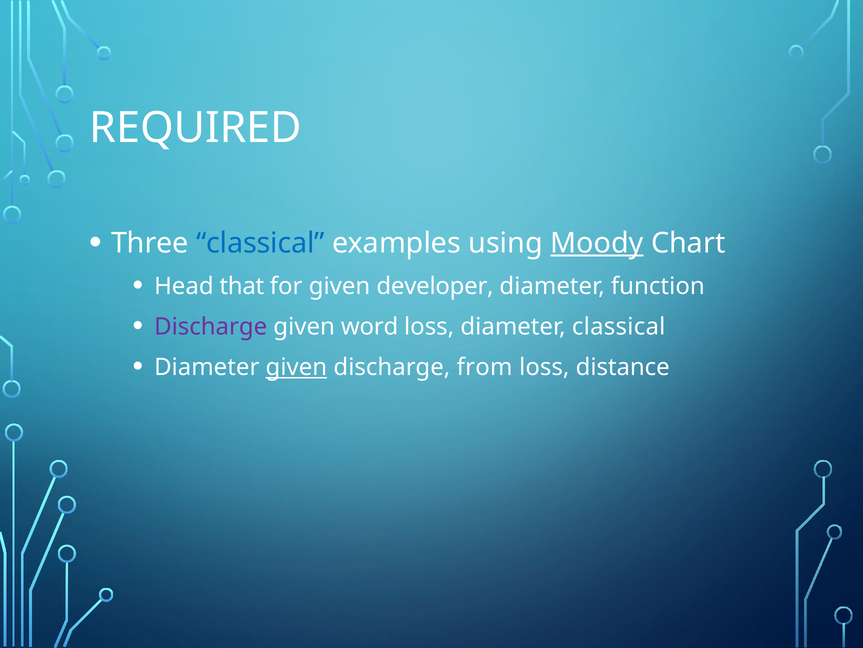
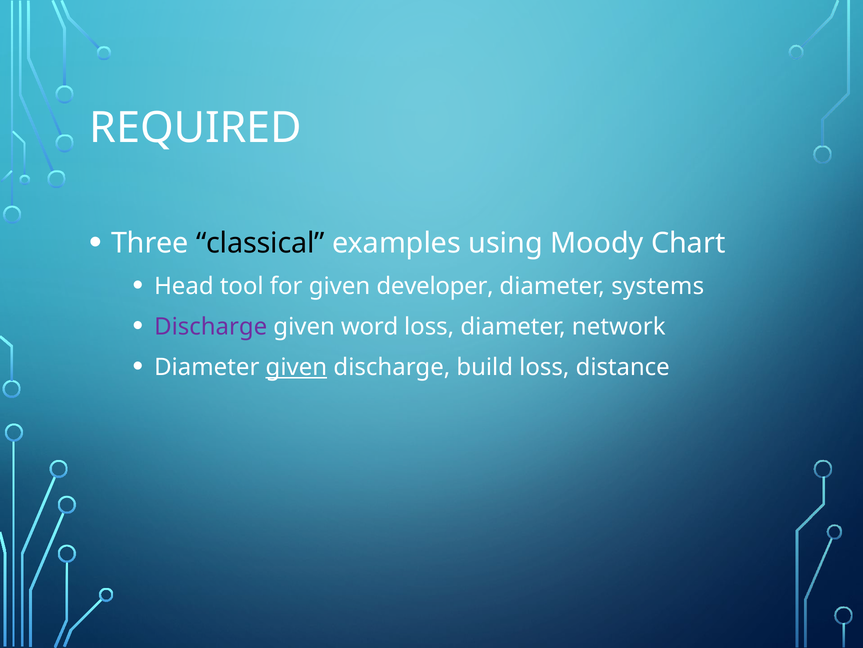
classical at (260, 243) colour: blue -> black
Moody underline: present -> none
that: that -> tool
function: function -> systems
diameter classical: classical -> network
from: from -> build
